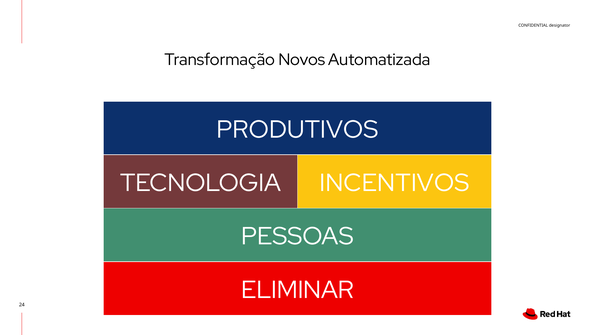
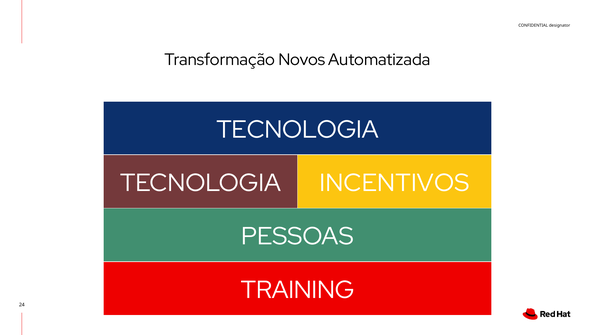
PRODUTIVOS at (297, 129): PRODUTIVOS -> TECNOLOGIA
ELIMINAR: ELIMINAR -> TRAINING
